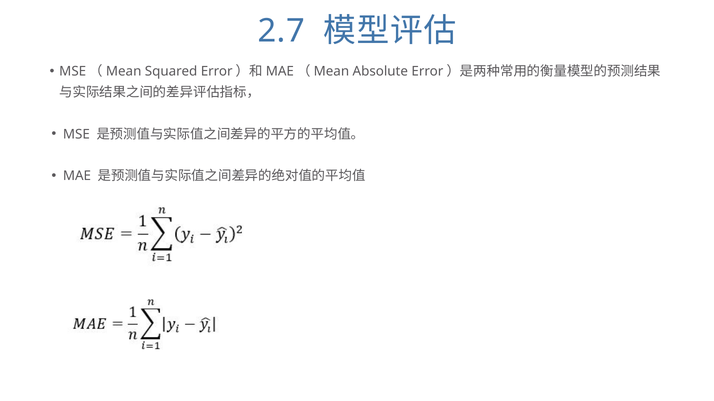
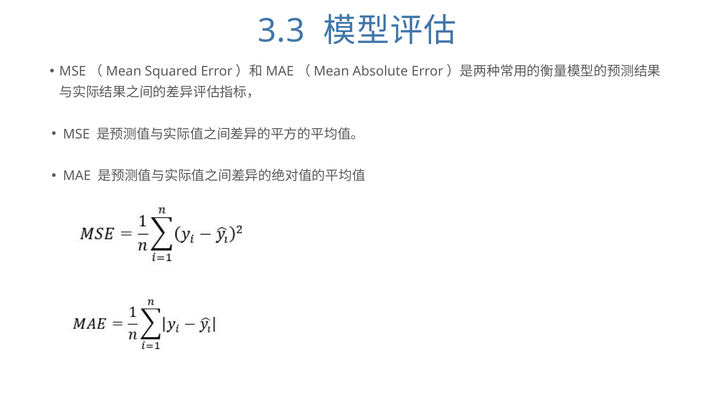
2.7: 2.7 -> 3.3
